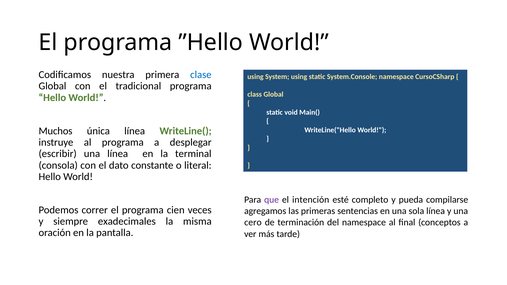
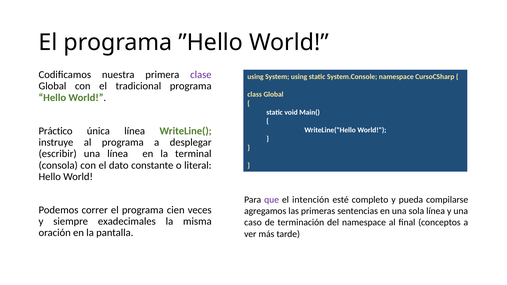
clase colour: blue -> purple
Muchos: Muchos -> Práctico
cero: cero -> caso
